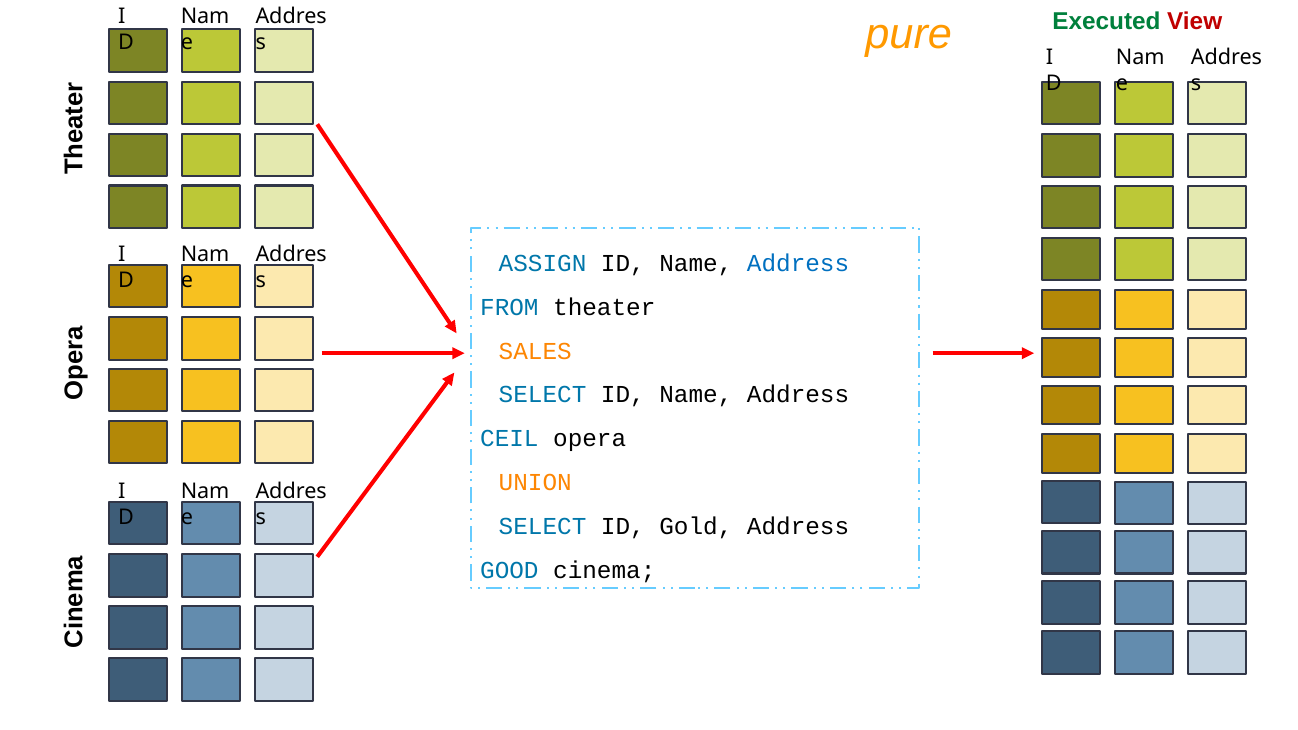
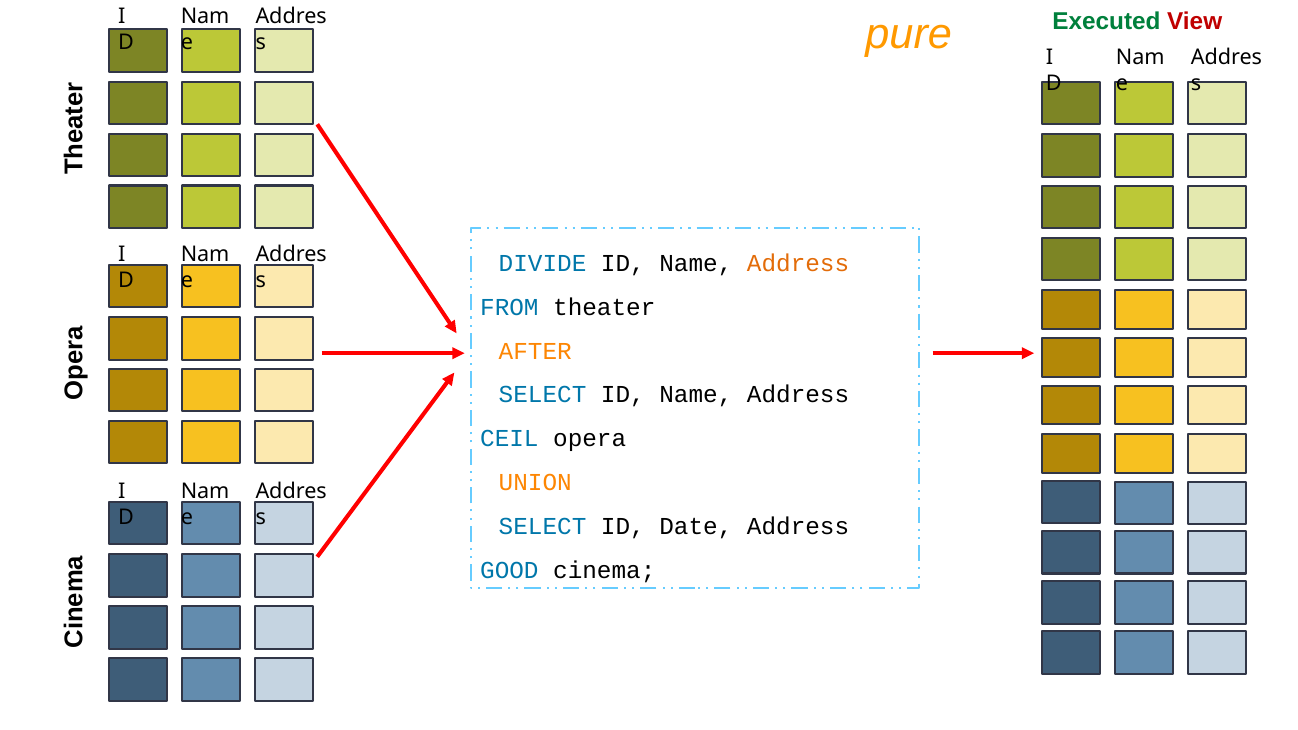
ASSIGN: ASSIGN -> DIVIDE
Address at (798, 263) colour: blue -> orange
SALES: SALES -> AFTER
Gold: Gold -> Date
